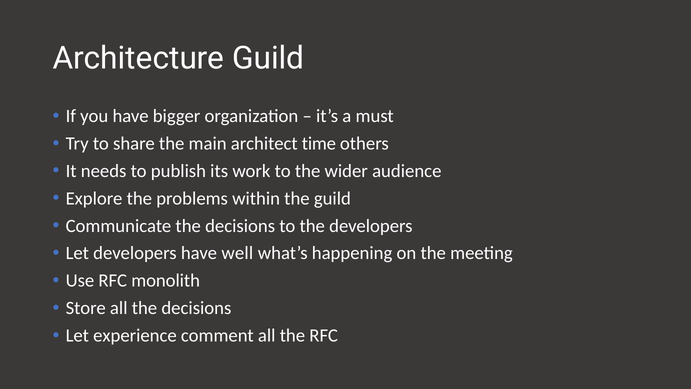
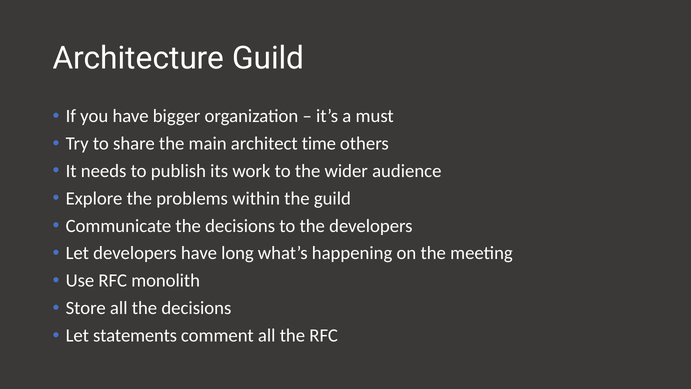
well: well -> long
experience: experience -> statements
